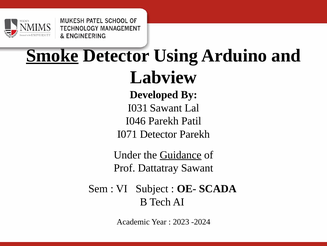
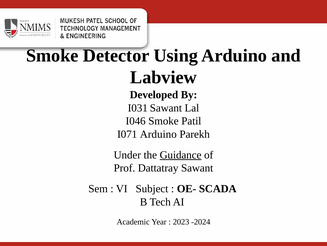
Smoke at (52, 55) underline: present -> none
I046 Parekh: Parekh -> Smoke
I071 Detector: Detector -> Arduino
